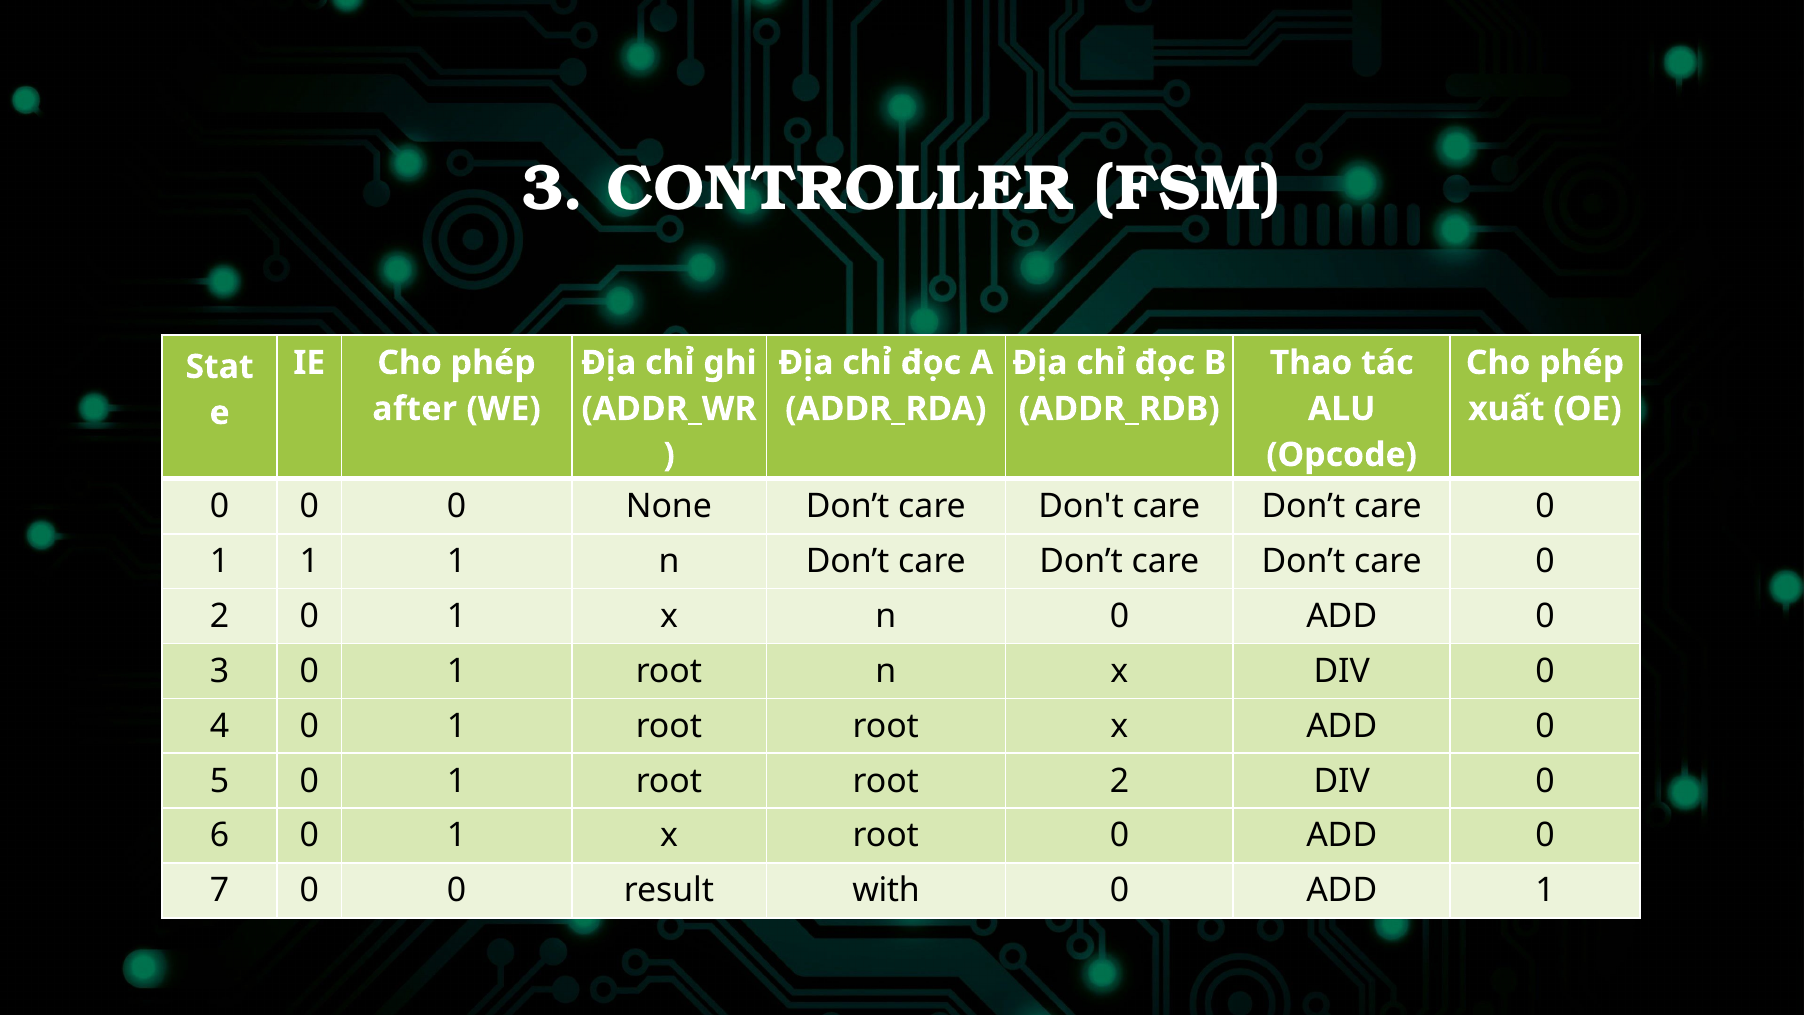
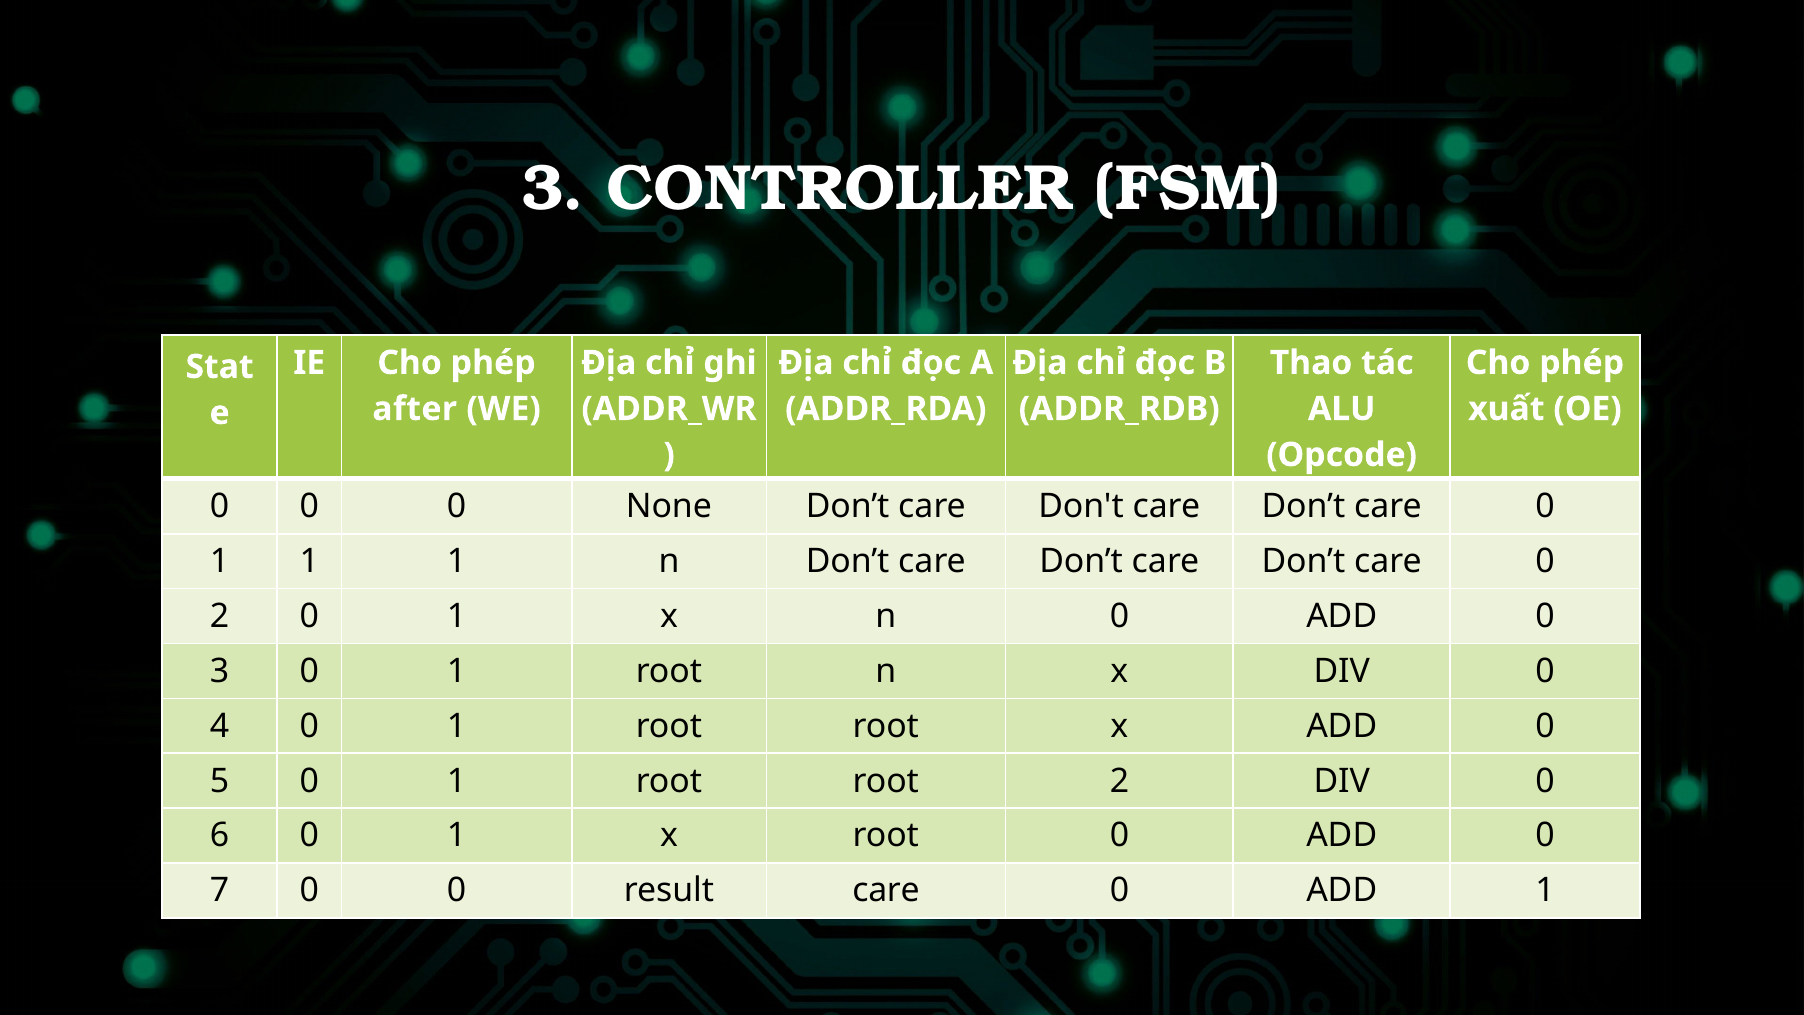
result with: with -> care
